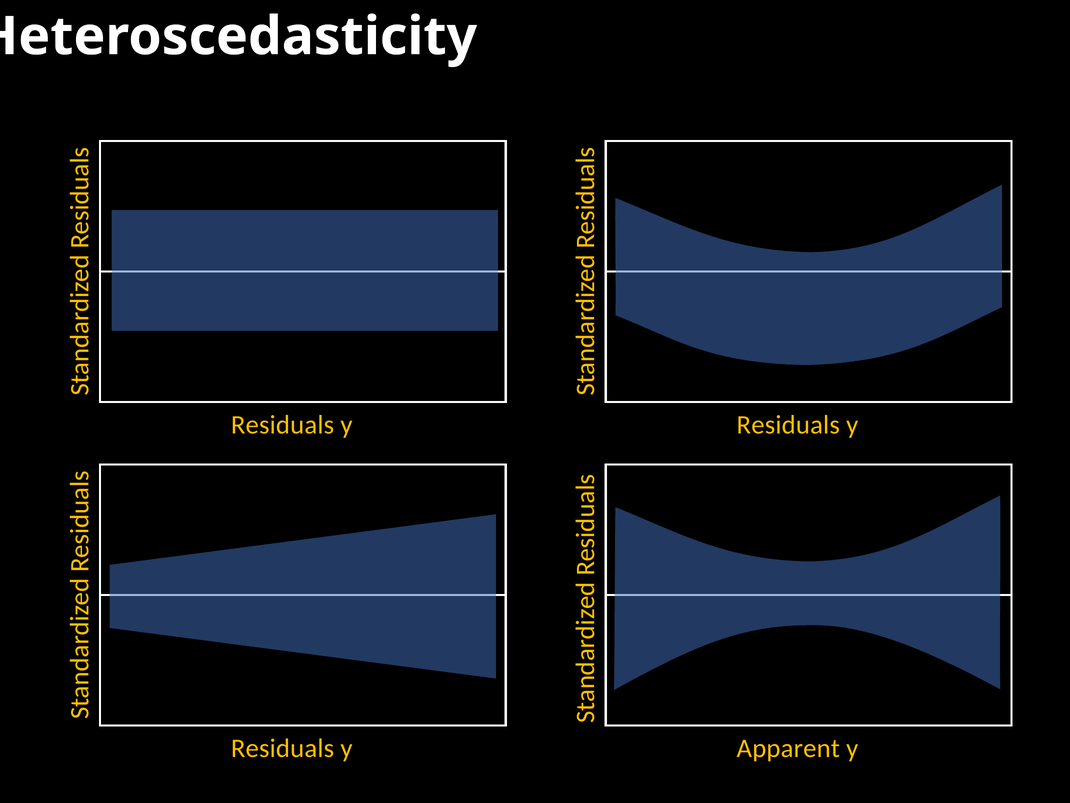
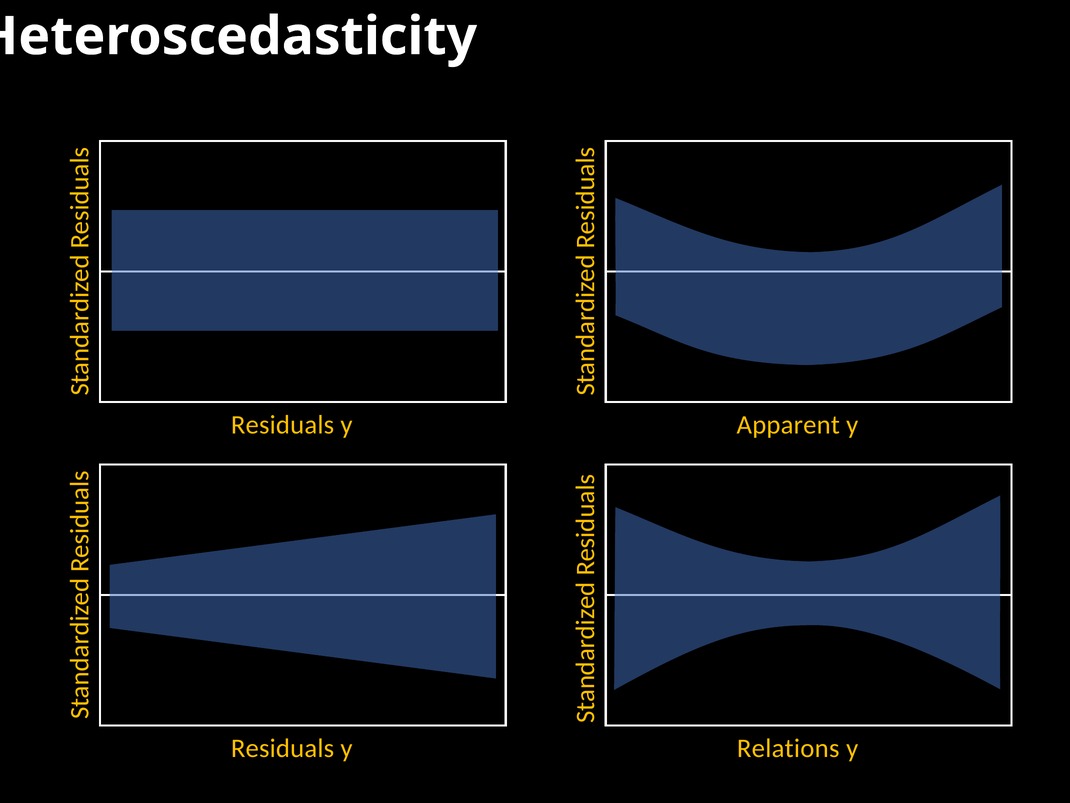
Residuals at (788, 425): Residuals -> Apparent
Apparent: Apparent -> Relations
